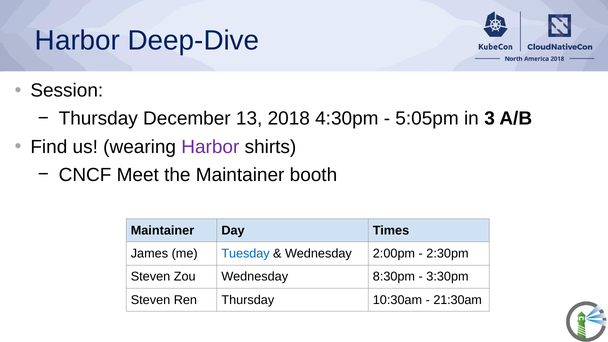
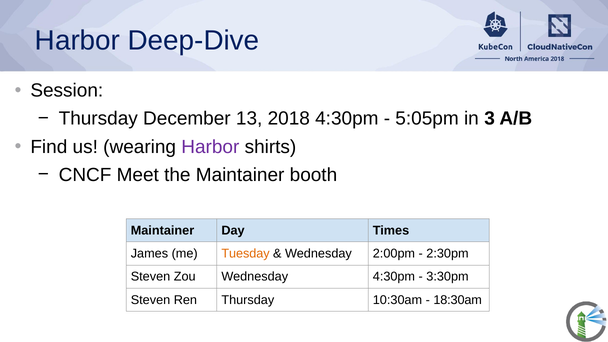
Tuesday colour: blue -> orange
Wednesday 8:30pm: 8:30pm -> 4:30pm
21:30am: 21:30am -> 18:30am
